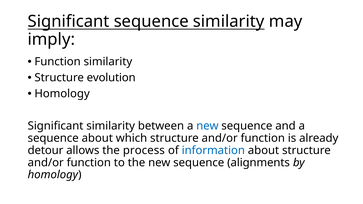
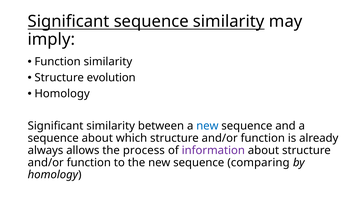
detour: detour -> always
information colour: blue -> purple
alignments: alignments -> comparing
